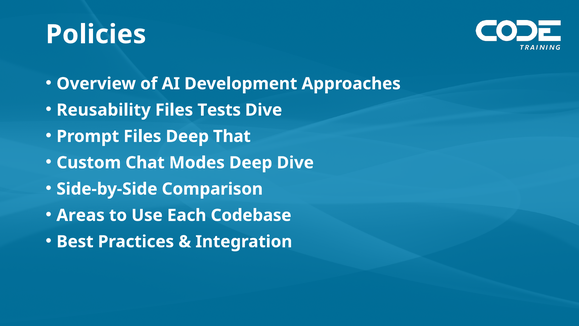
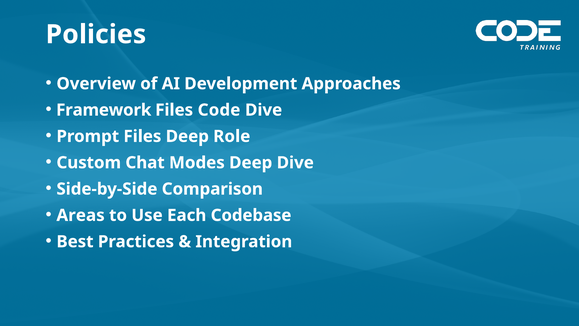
Reusability: Reusability -> Framework
Tests: Tests -> Code
That: That -> Role
